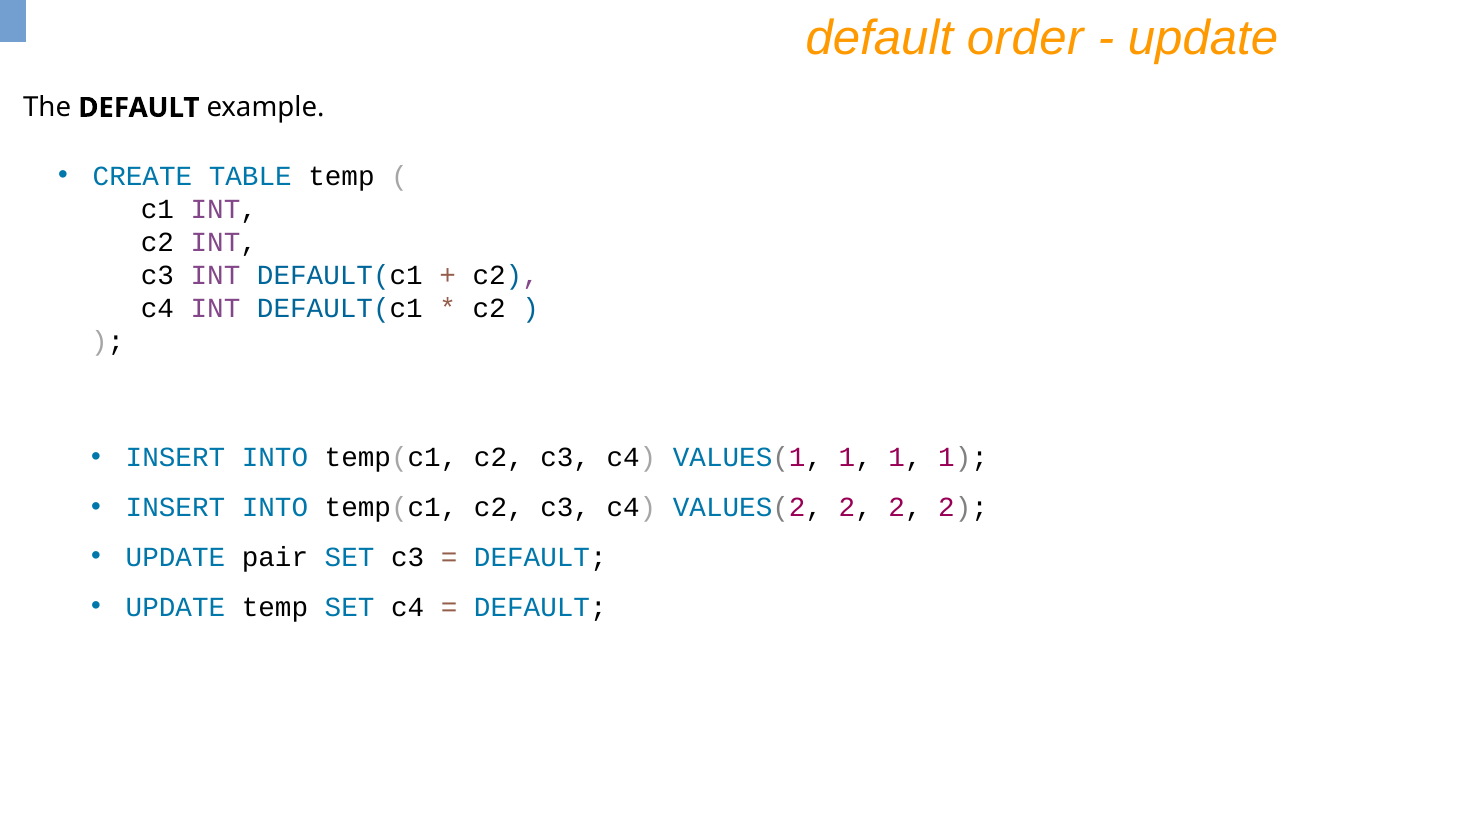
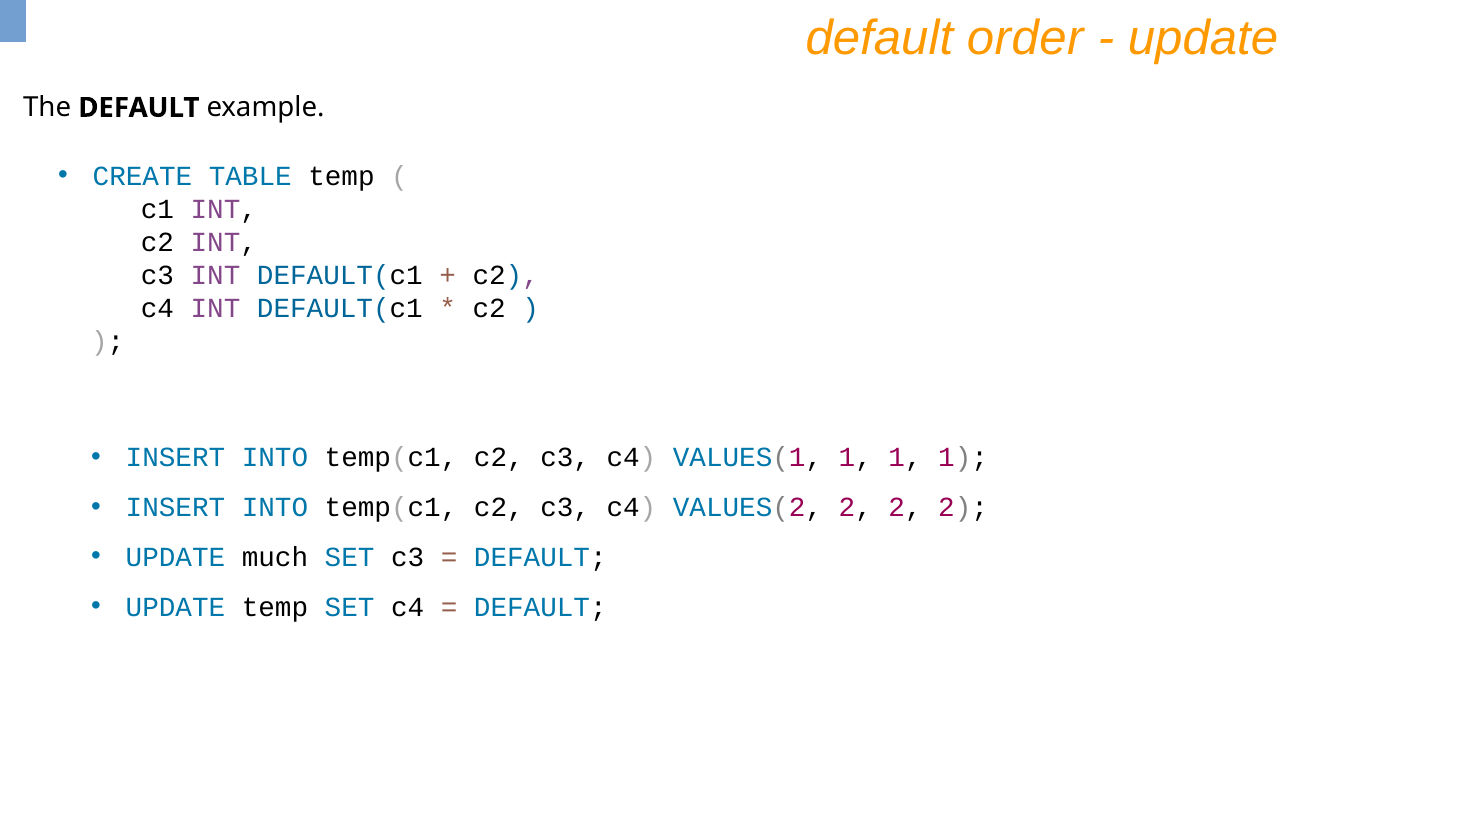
pair: pair -> much
